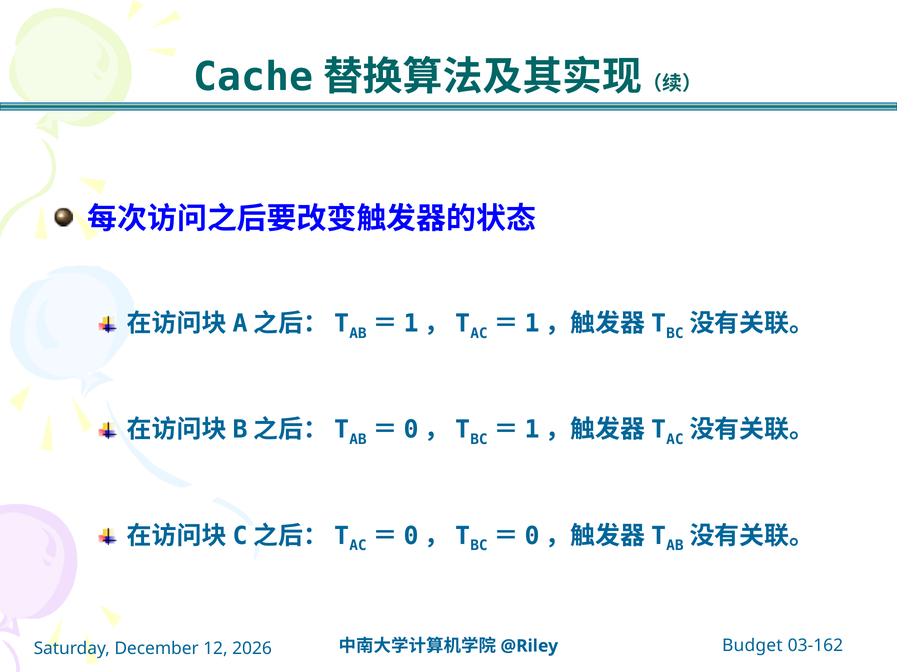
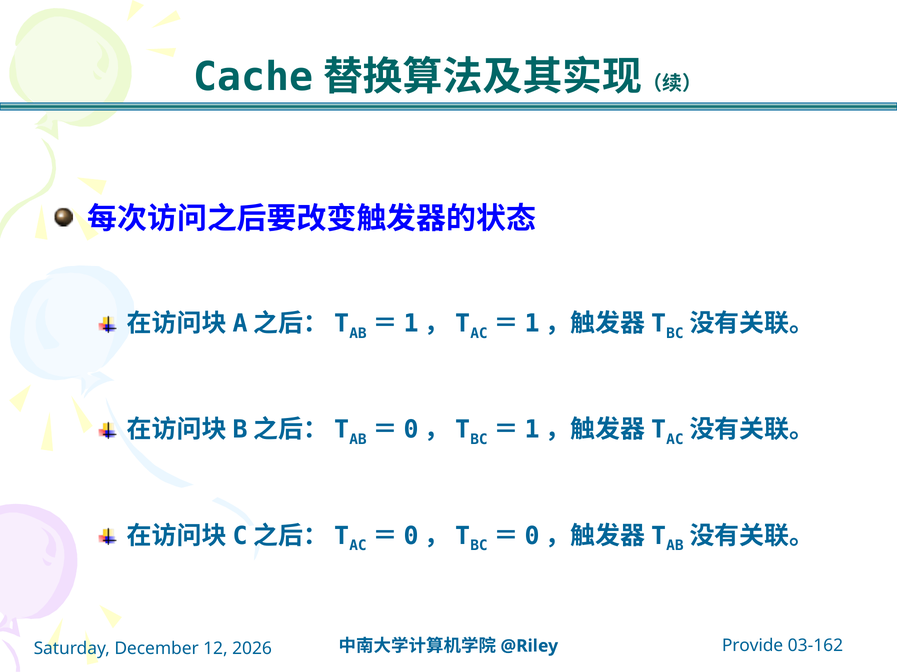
Budget: Budget -> Provide
